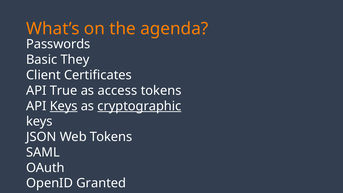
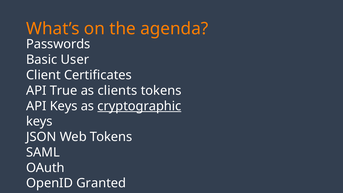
They: They -> User
access: access -> clients
Keys at (64, 106) underline: present -> none
